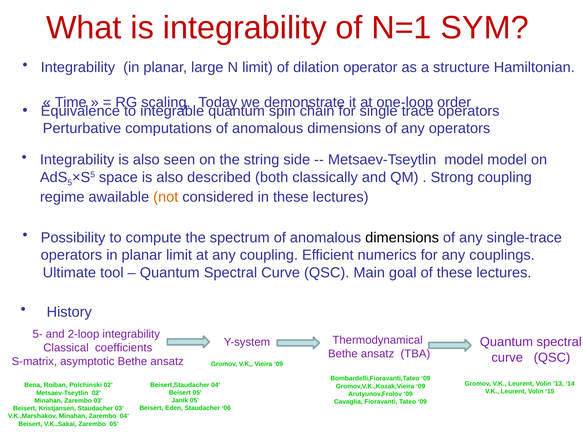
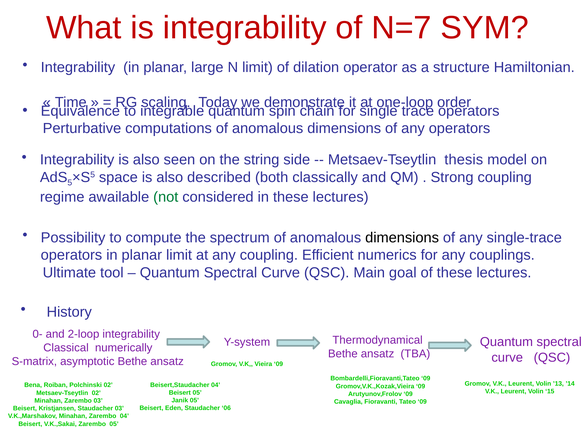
N=1: N=1 -> N=7
Metsaev-Tseytlin model: model -> thesis
not colour: orange -> green
5-: 5- -> 0-
coefficients: coefficients -> numerically
